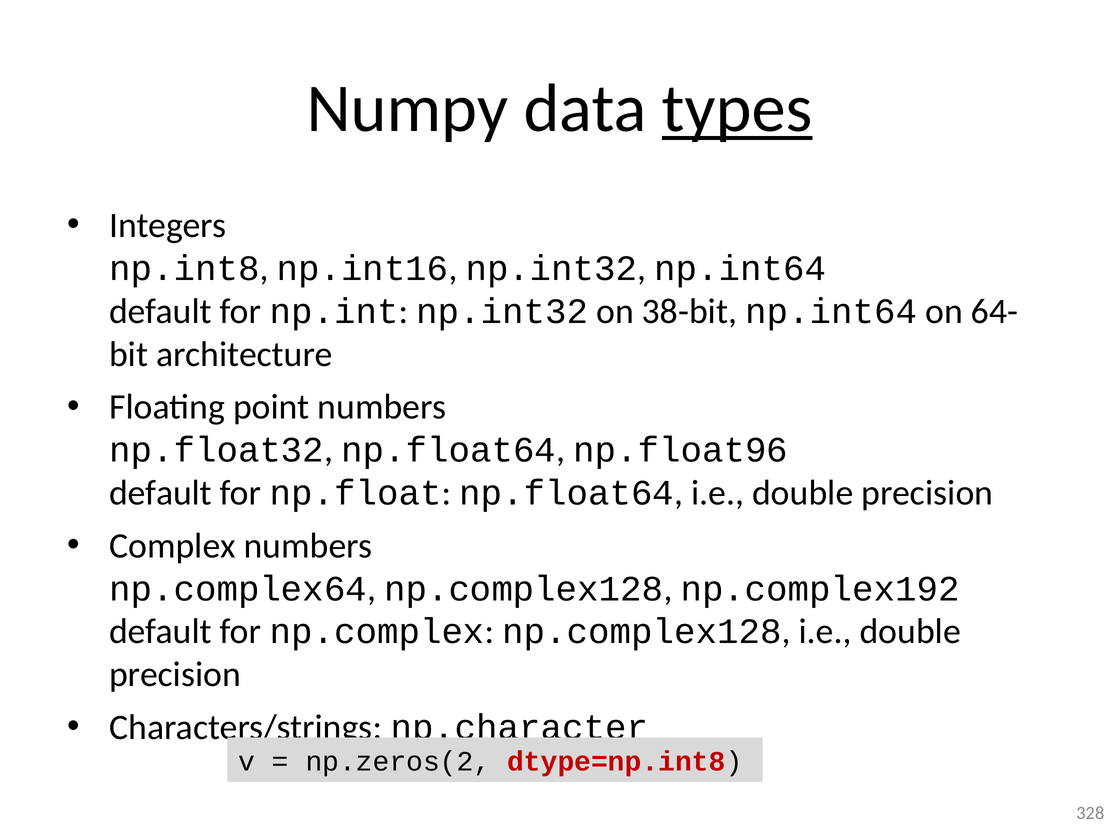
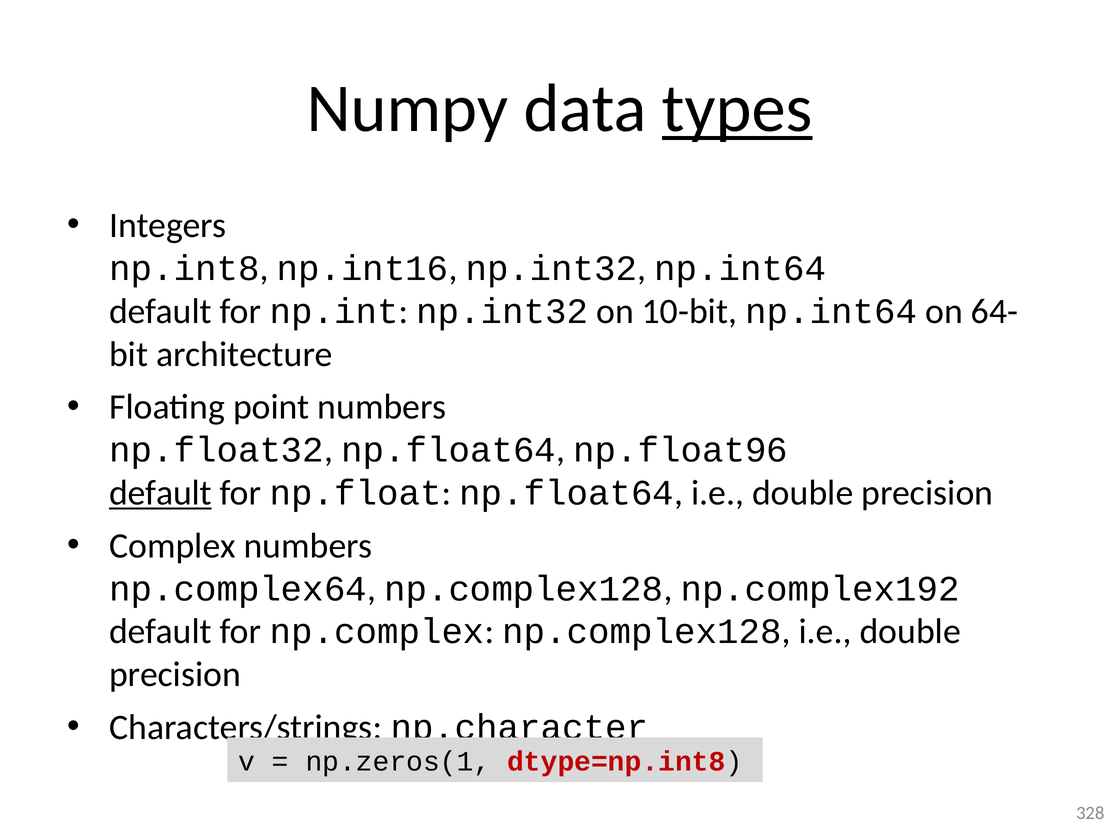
38-bit: 38-bit -> 10-bit
default at (161, 493) underline: none -> present
np.zeros(2: np.zeros(2 -> np.zeros(1
